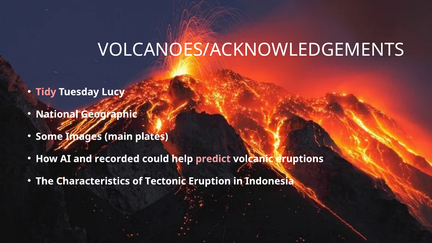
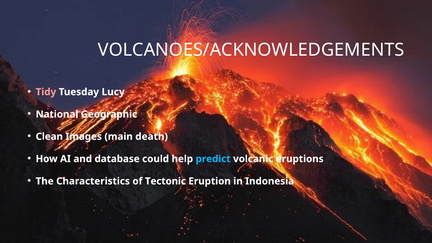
Some: Some -> Clean
plates: plates -> death
recorded: recorded -> database
predict colour: pink -> light blue
